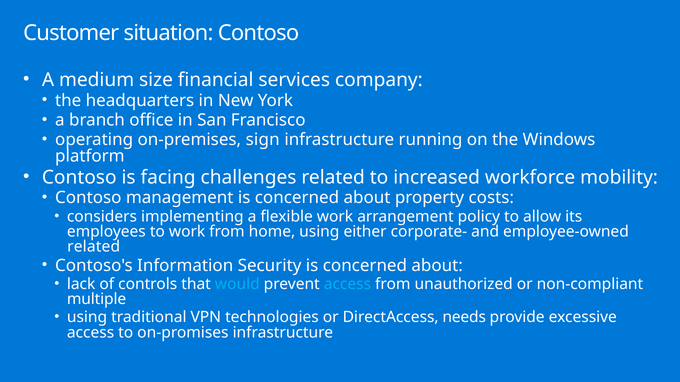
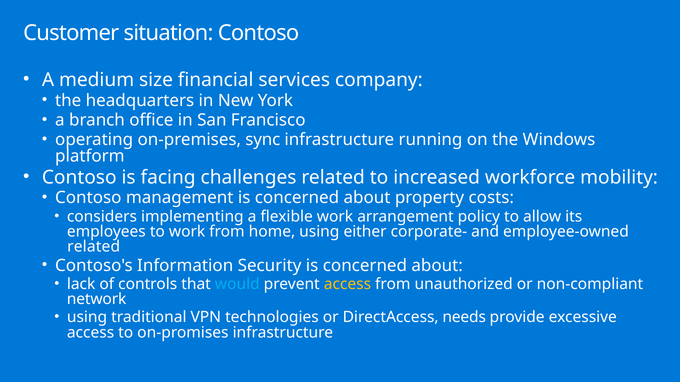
sign: sign -> sync
access at (347, 285) colour: light blue -> yellow
multiple: multiple -> network
